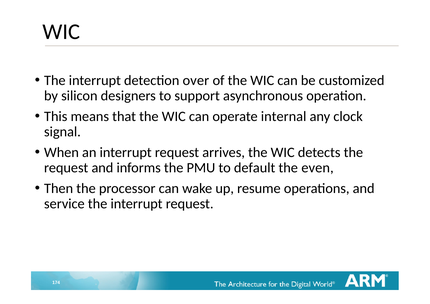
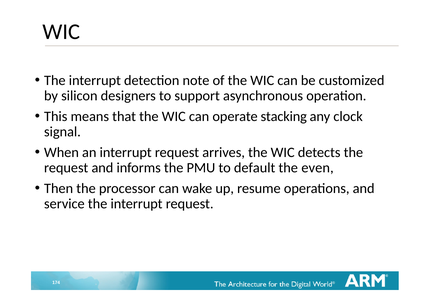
over: over -> note
internal: internal -> stacking
